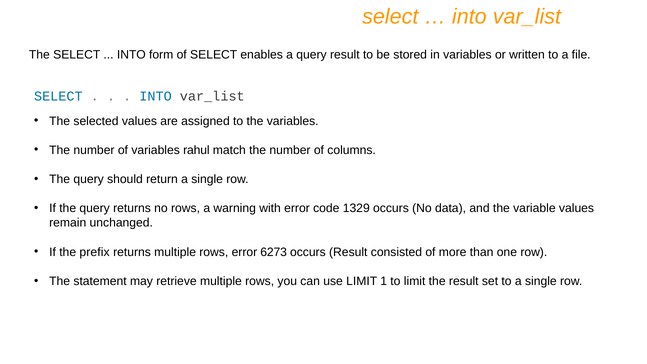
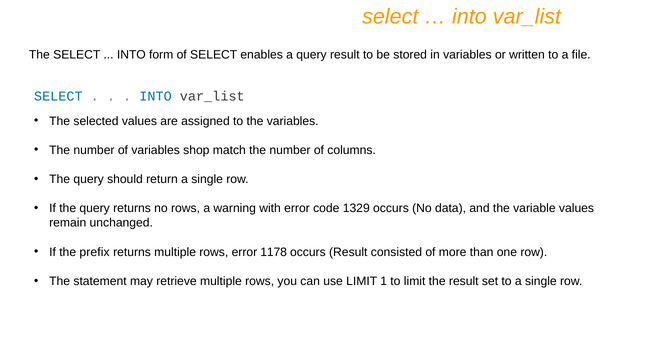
rahul: rahul -> shop
6273: 6273 -> 1178
